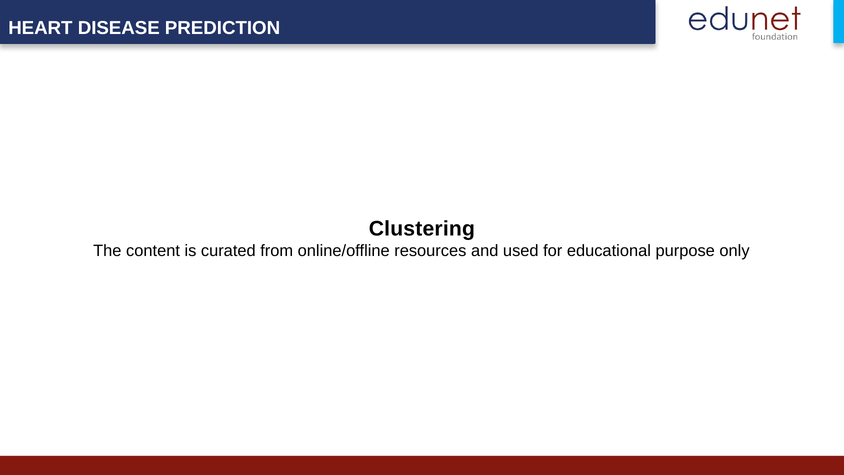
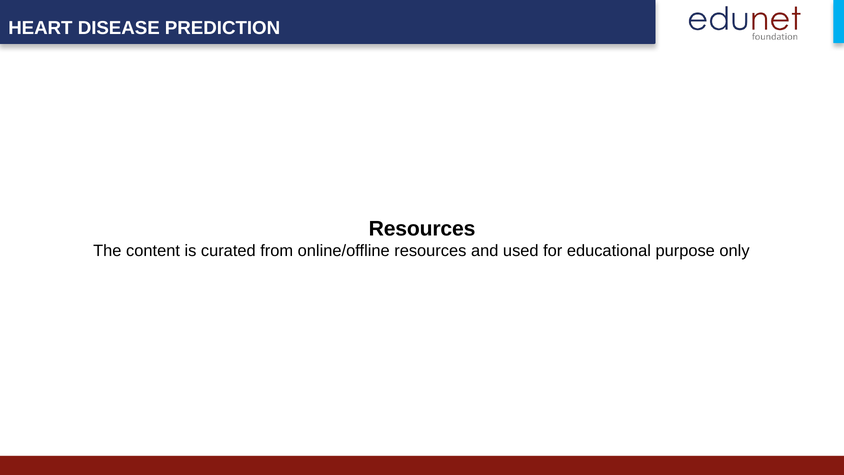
Clustering at (422, 229): Clustering -> Resources
